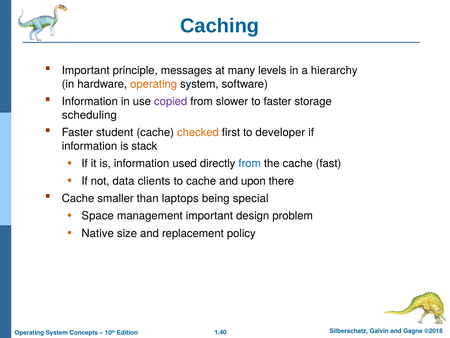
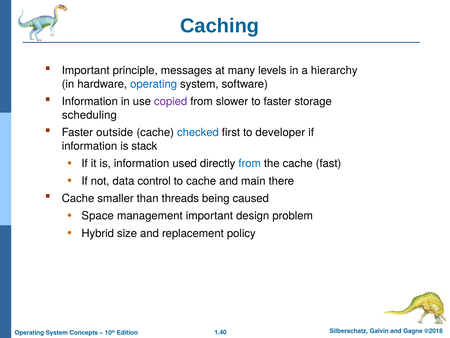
operating at (154, 84) colour: orange -> blue
student: student -> outside
checked colour: orange -> blue
clients: clients -> control
upon: upon -> main
laptops: laptops -> threads
special: special -> caused
Native: Native -> Hybrid
